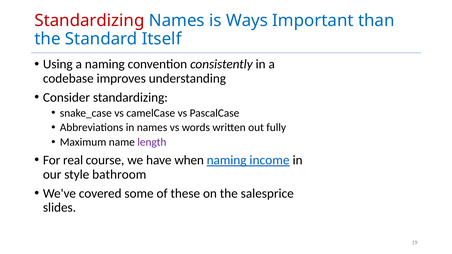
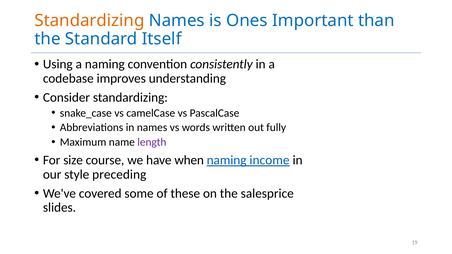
Standardizing at (89, 21) colour: red -> orange
Ways: Ways -> Ones
real: real -> size
bathroom: bathroom -> preceding
